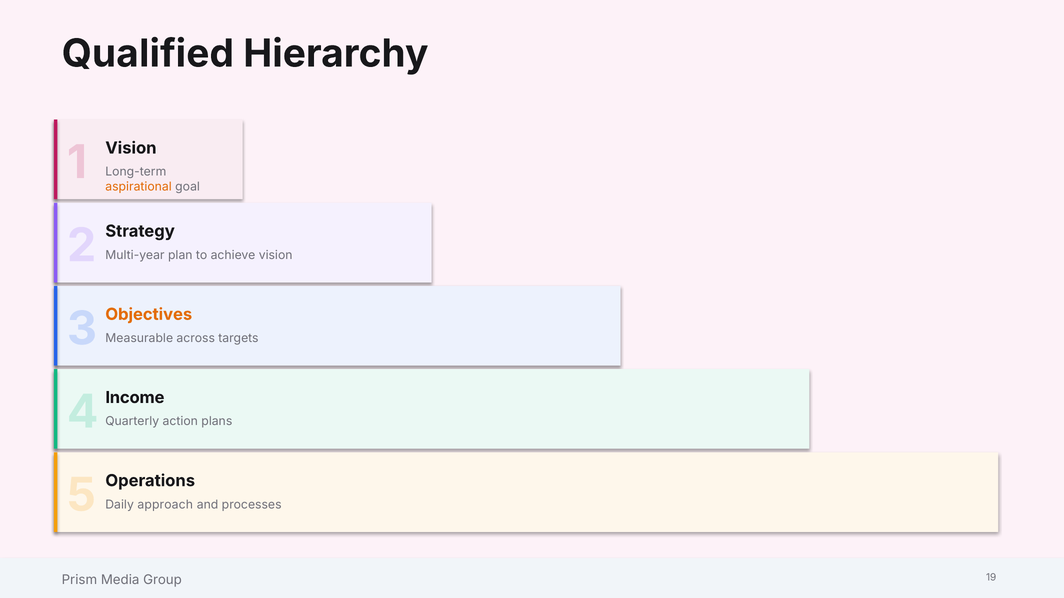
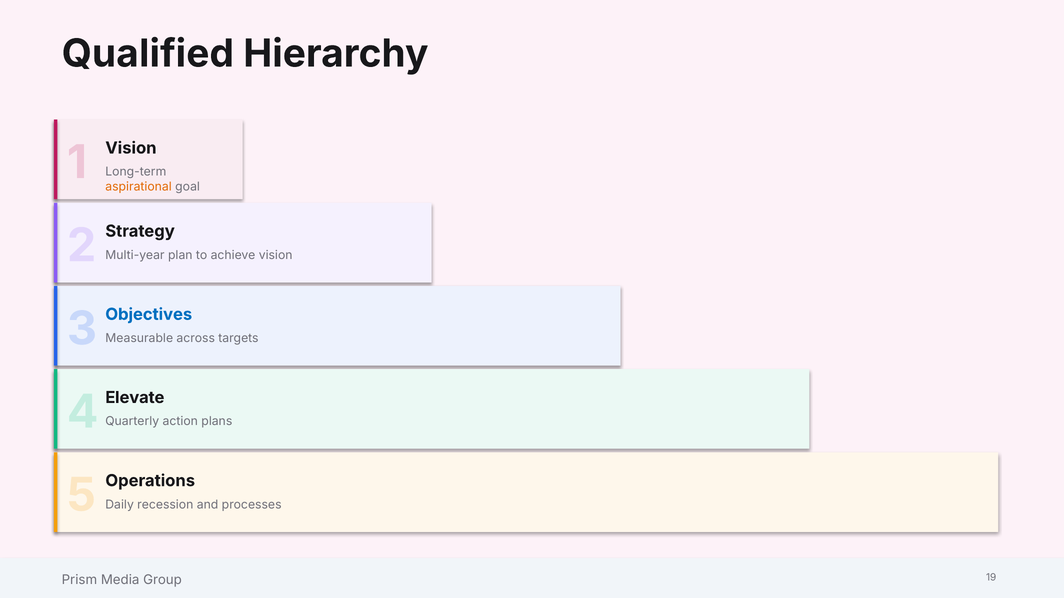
Objectives colour: orange -> blue
Income: Income -> Elevate
approach: approach -> recession
